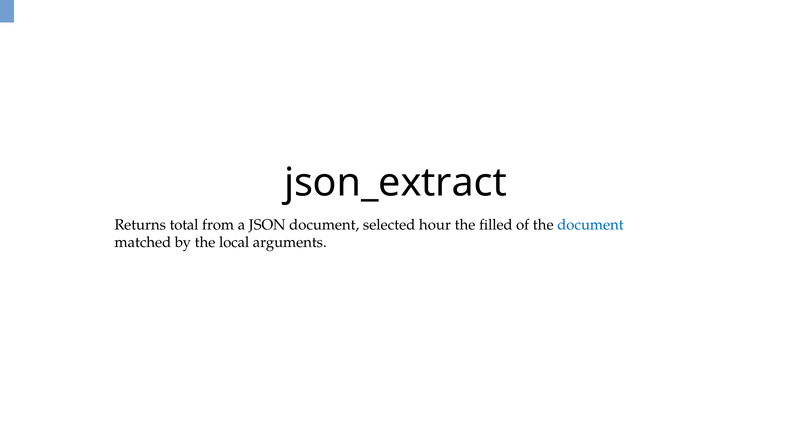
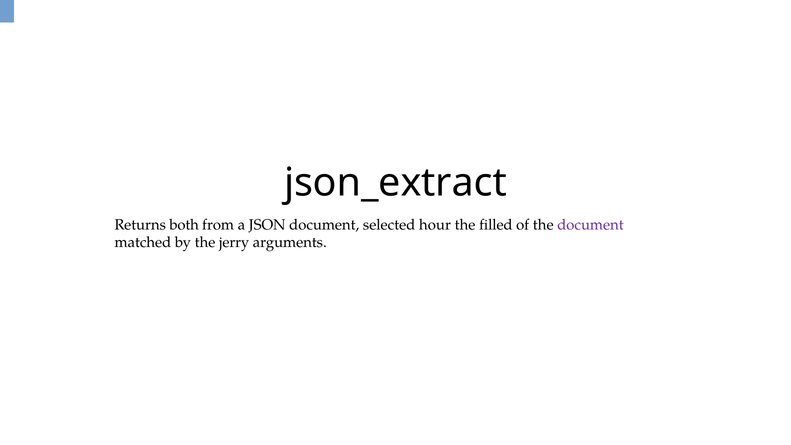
total: total -> both
document at (590, 225) colour: blue -> purple
local: local -> jerry
